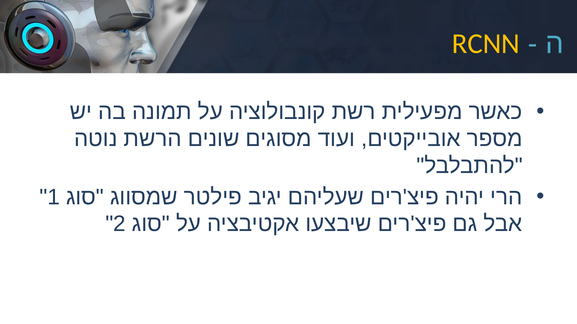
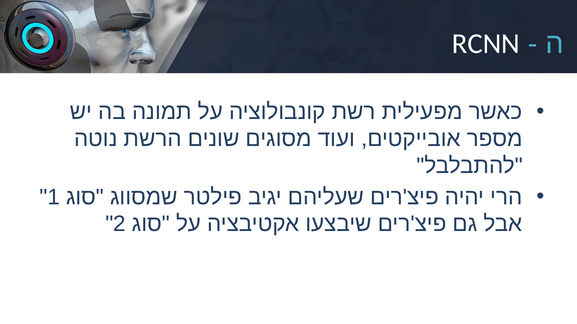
RCNN colour: yellow -> white
